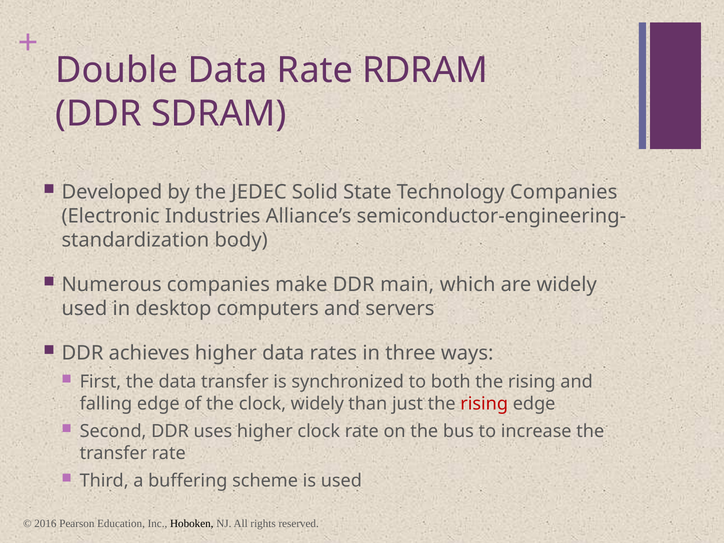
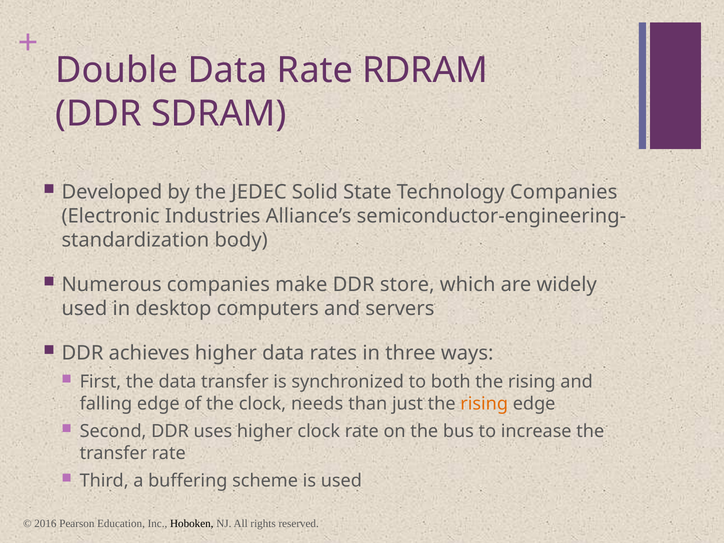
main: main -> store
clock widely: widely -> needs
rising at (484, 404) colour: red -> orange
